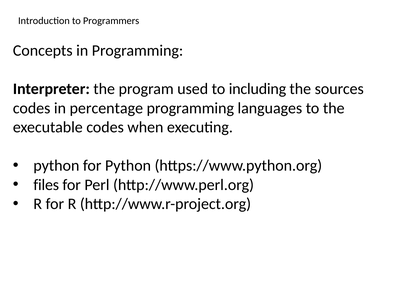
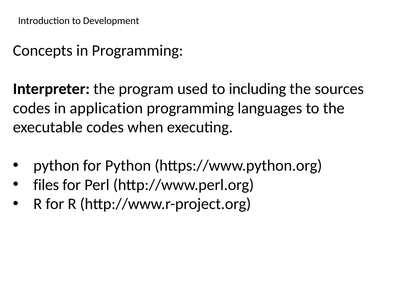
Programmers: Programmers -> Development
percentage: percentage -> application
